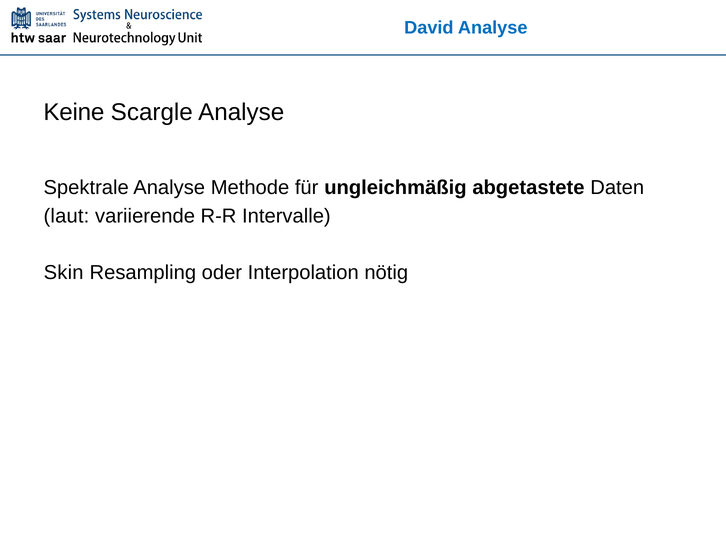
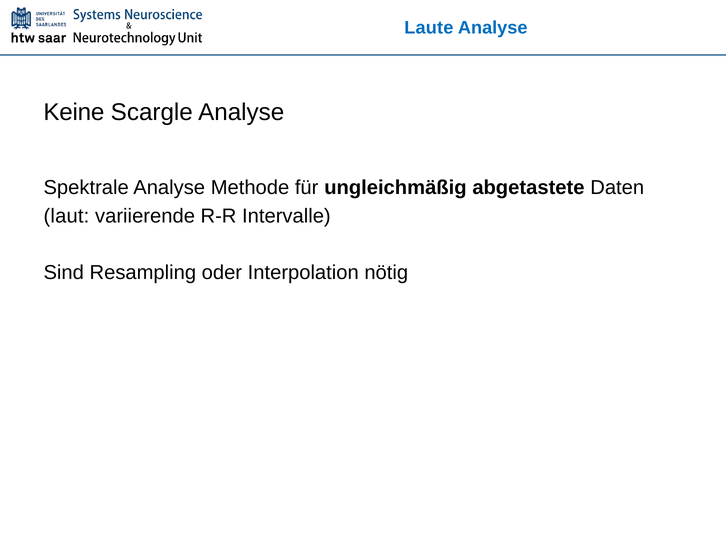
David: David -> Laute
Skin: Skin -> Sind
